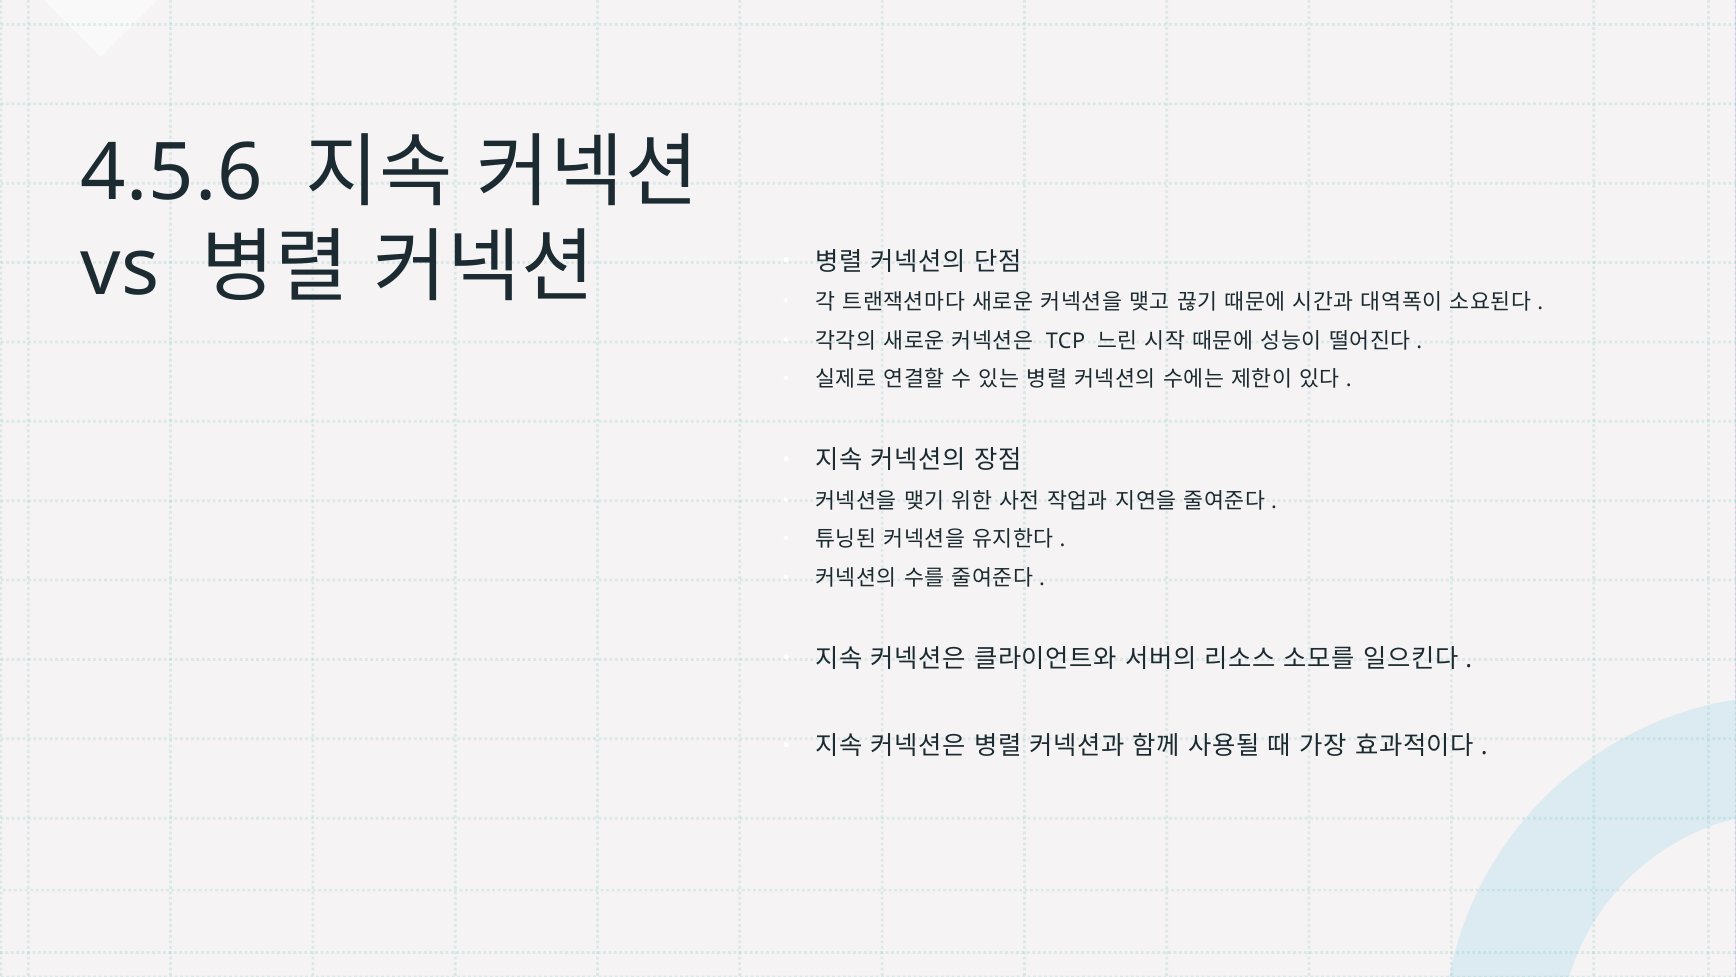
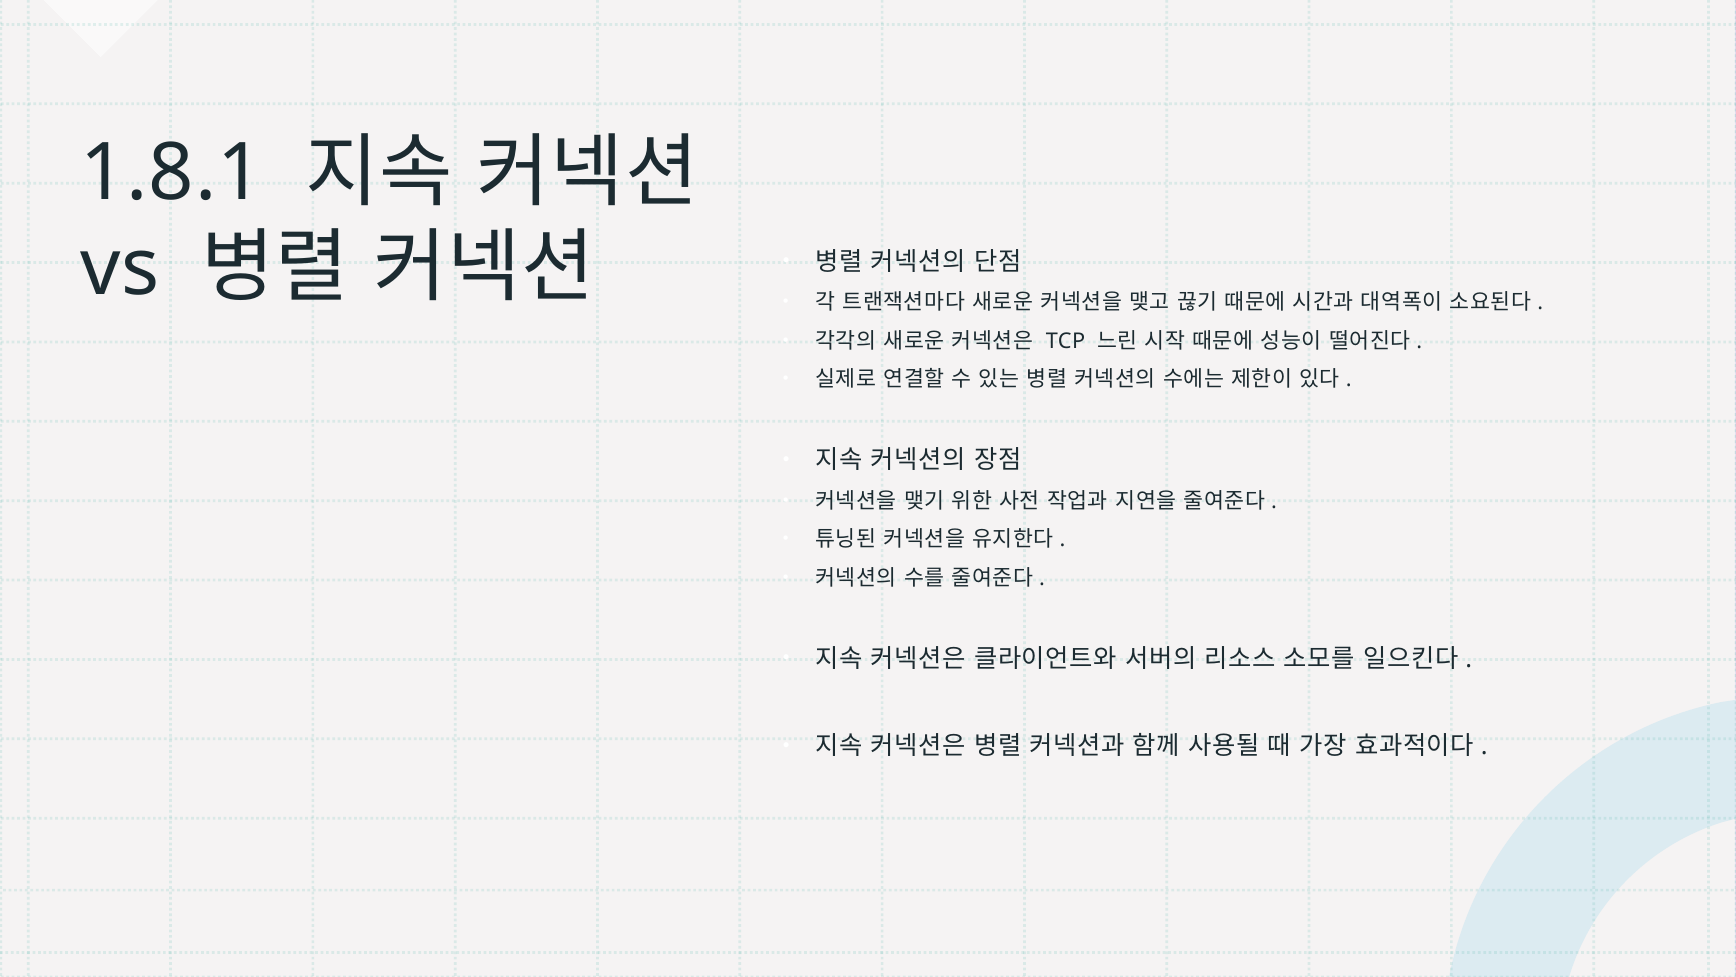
4.5.6: 4.5.6 -> 1.8.1
